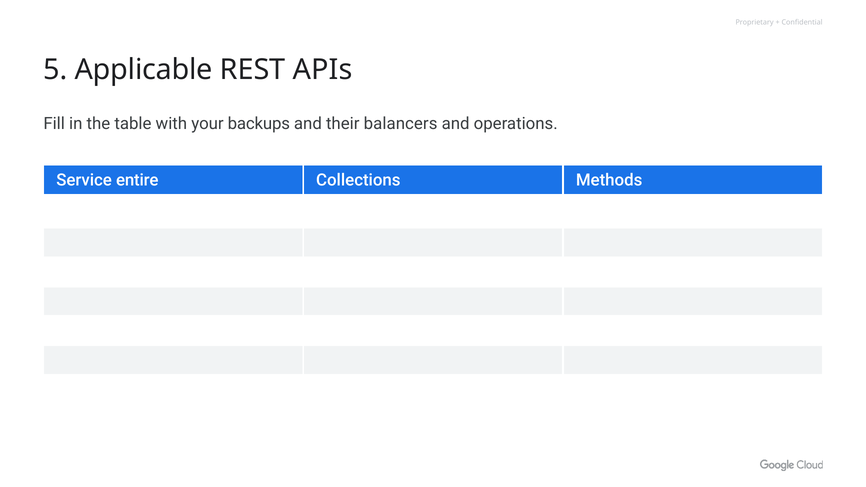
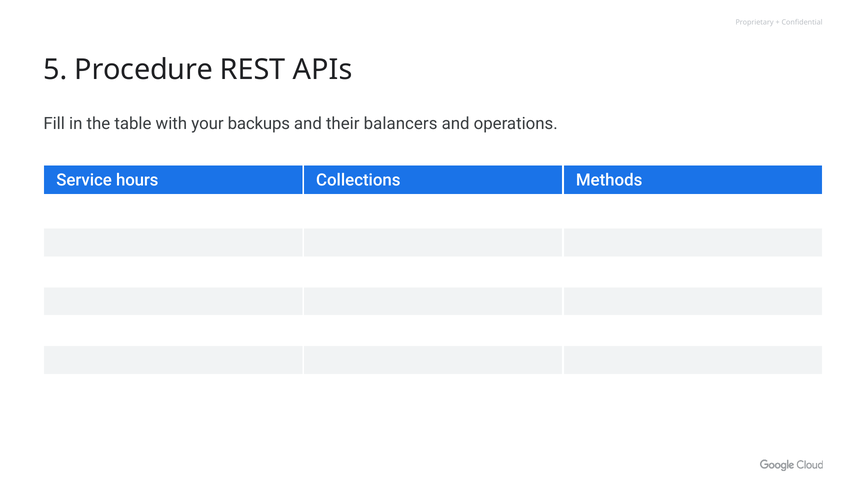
Applicable: Applicable -> Procedure
entire: entire -> hours
